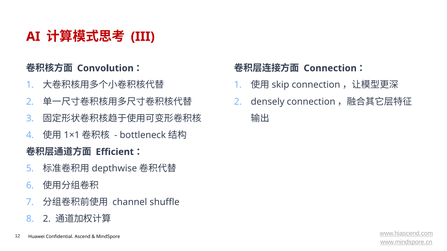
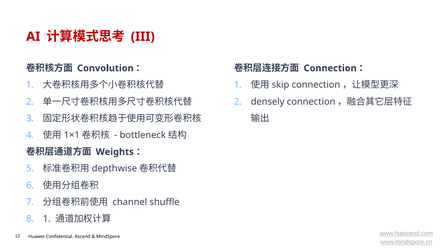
Efficient: Efficient -> Weights
2 at (47, 219): 2 -> 1
